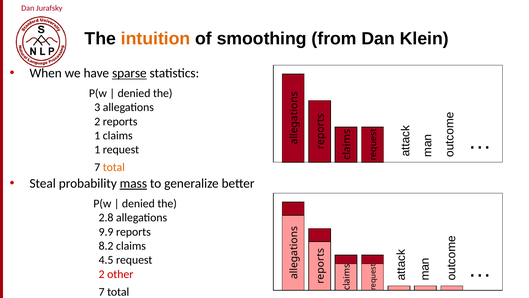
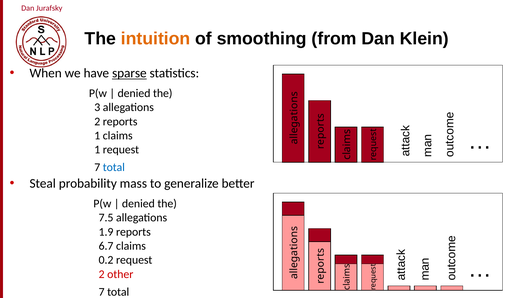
total at (114, 167) colour: orange -> blue
mass underline: present -> none
2.8: 2.8 -> 7.5
9.9: 9.9 -> 1.9
8.2: 8.2 -> 6.7
4.5: 4.5 -> 0.2
